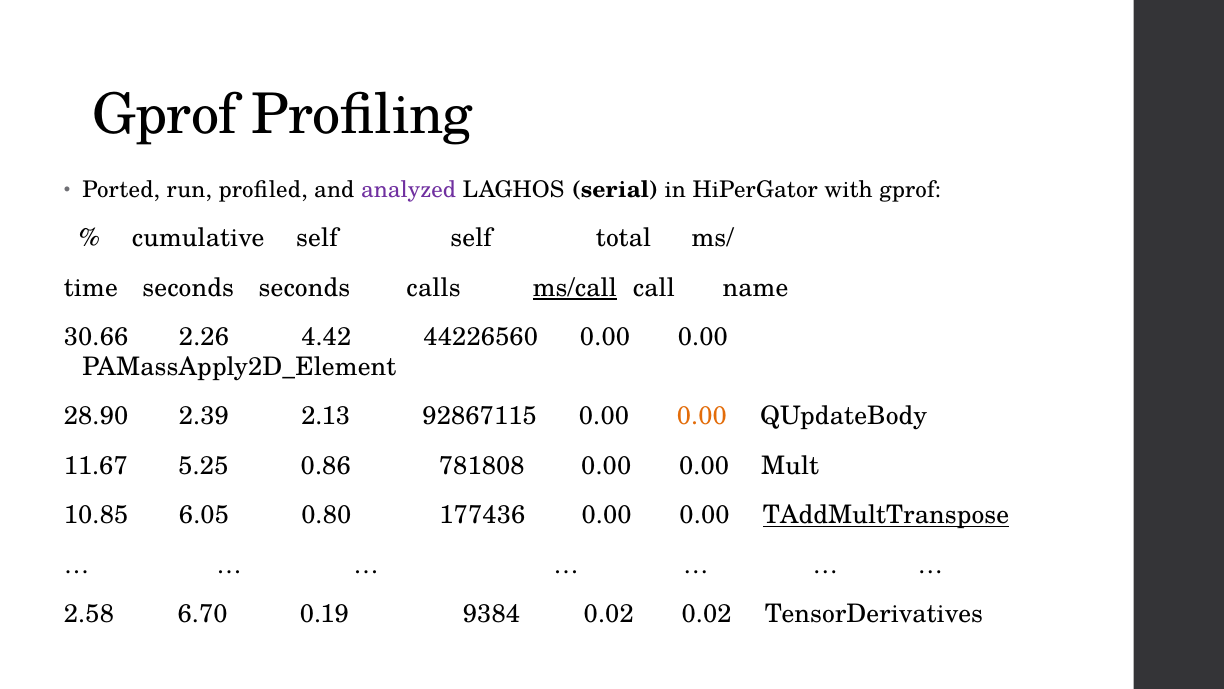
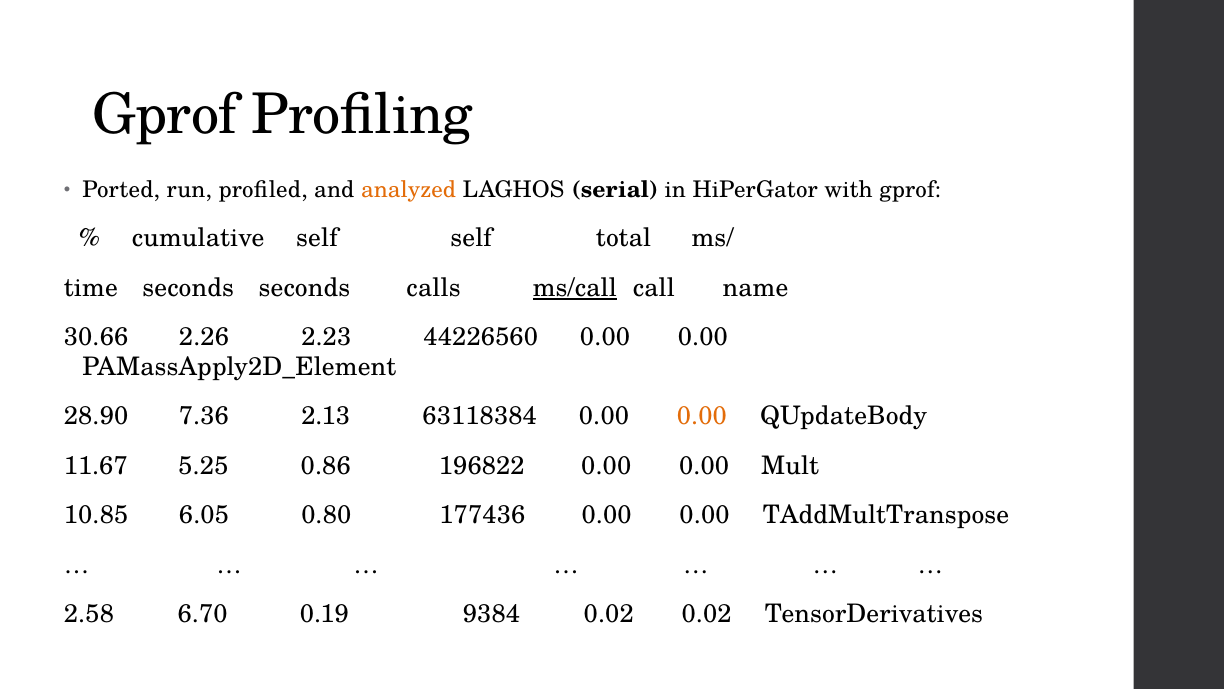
analyzed colour: purple -> orange
4.42: 4.42 -> 2.23
2.39: 2.39 -> 7.36
92867115: 92867115 -> 63118384
781808: 781808 -> 196822
TAddMultTranspose underline: present -> none
